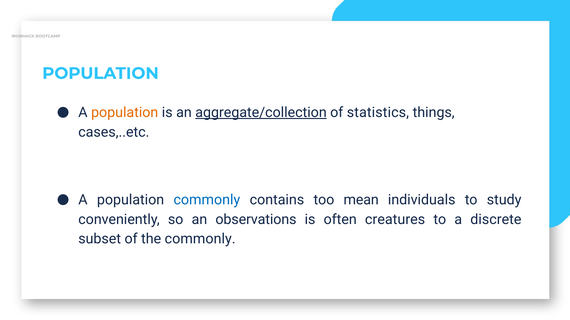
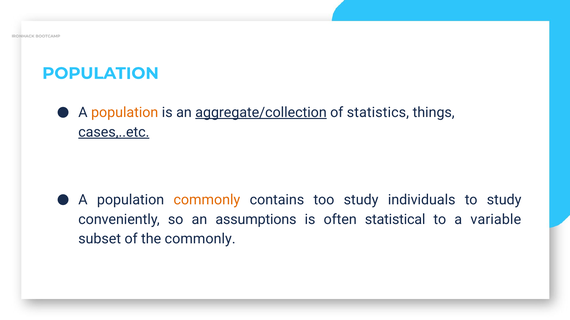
cases,..etc underline: none -> present
commonly at (207, 200) colour: blue -> orange
too mean: mean -> study
observations: observations -> assumptions
creatures: creatures -> statistical
discrete: discrete -> variable
